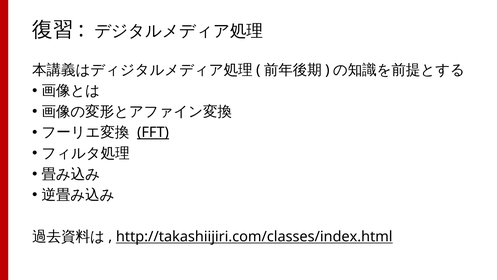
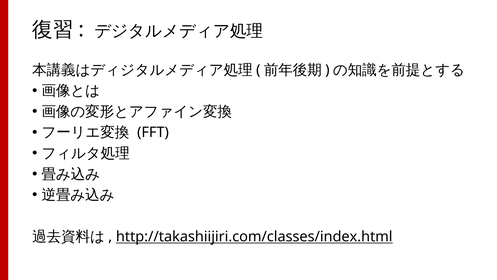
FFT underline: present -> none
